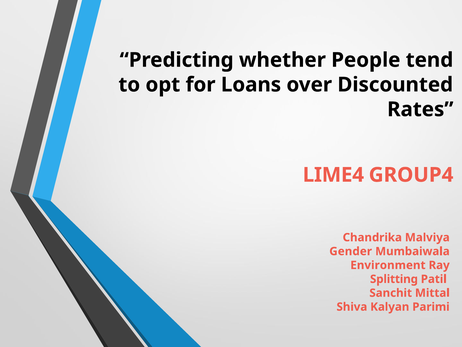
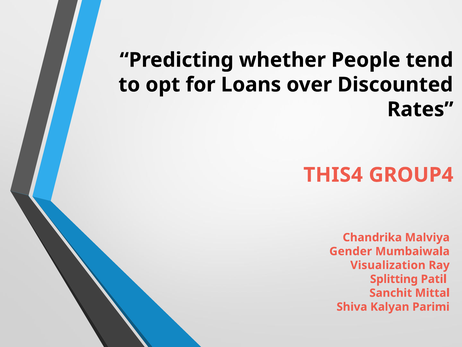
LIME4: LIME4 -> THIS4
Environment: Environment -> Visualization
